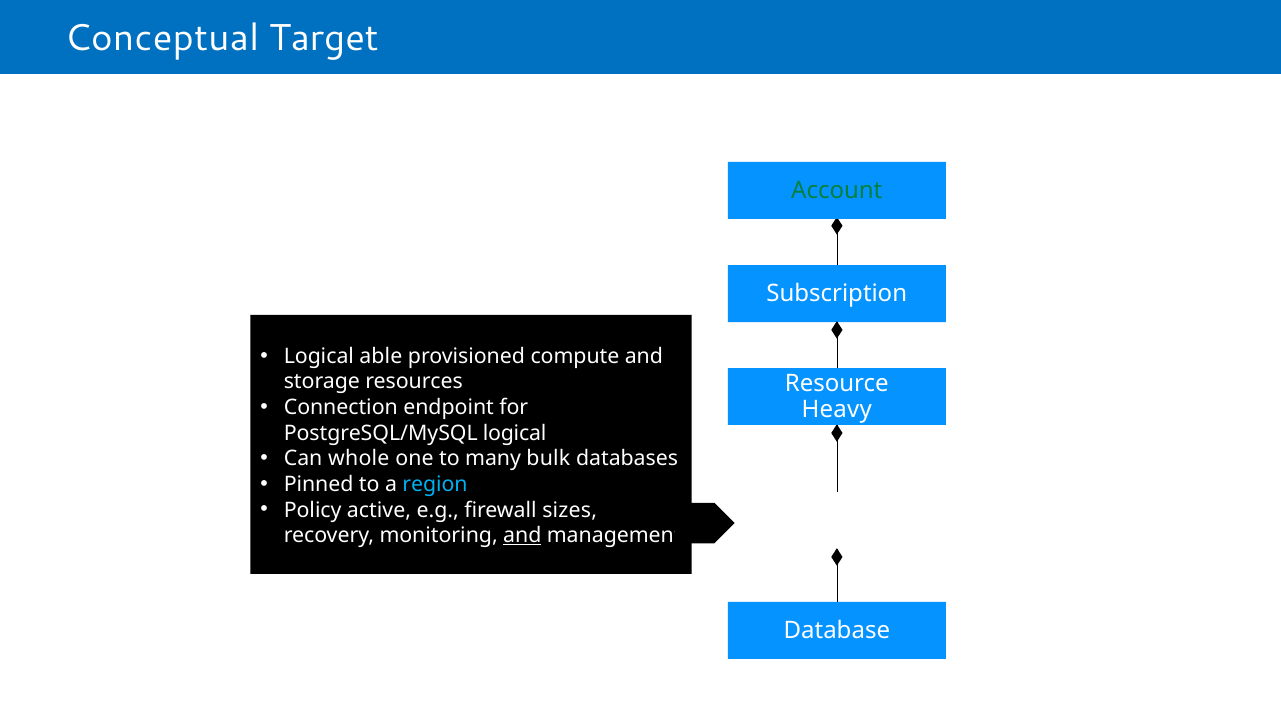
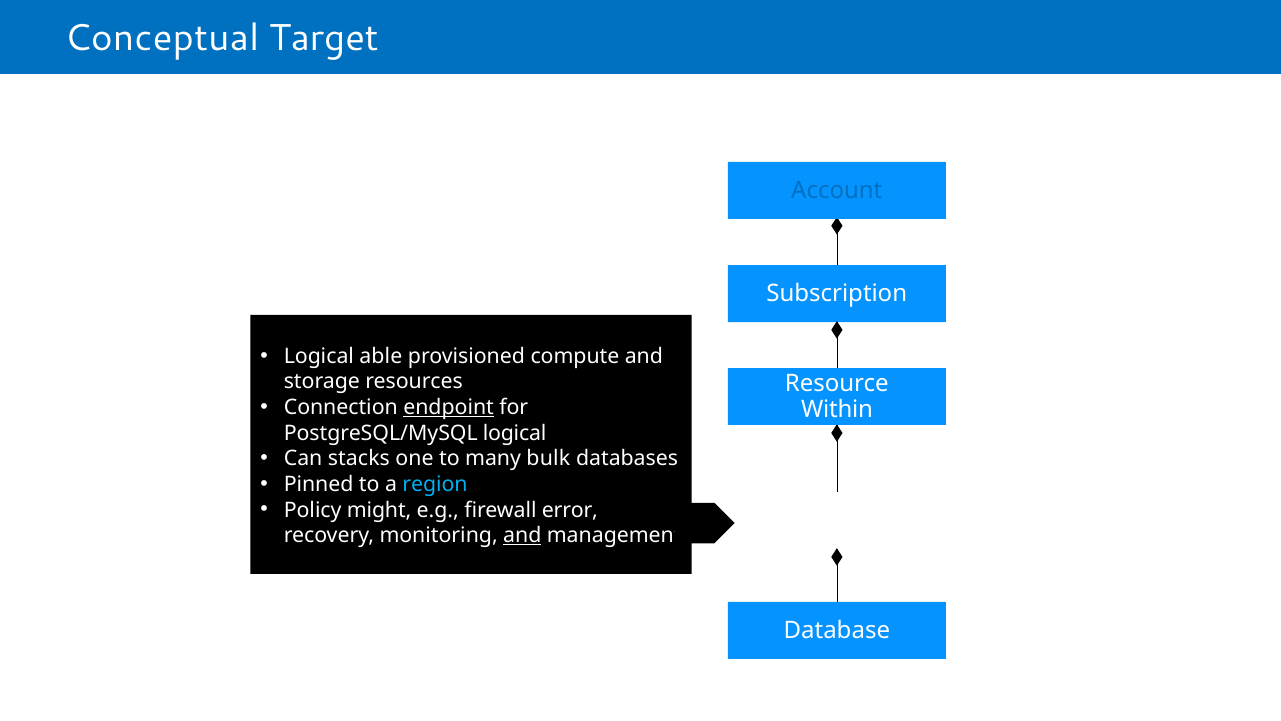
Account colour: green -> blue
endpoint underline: none -> present
Heavy: Heavy -> Within
whole: whole -> stacks
active: active -> might
sizes: sizes -> error
